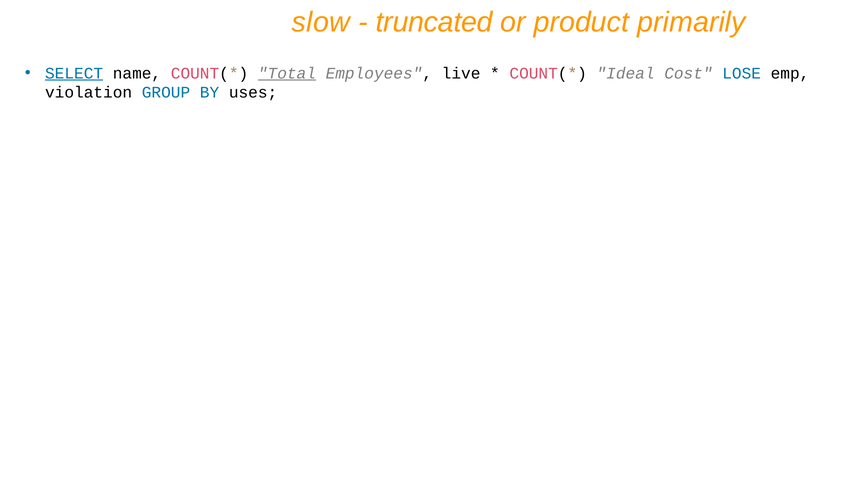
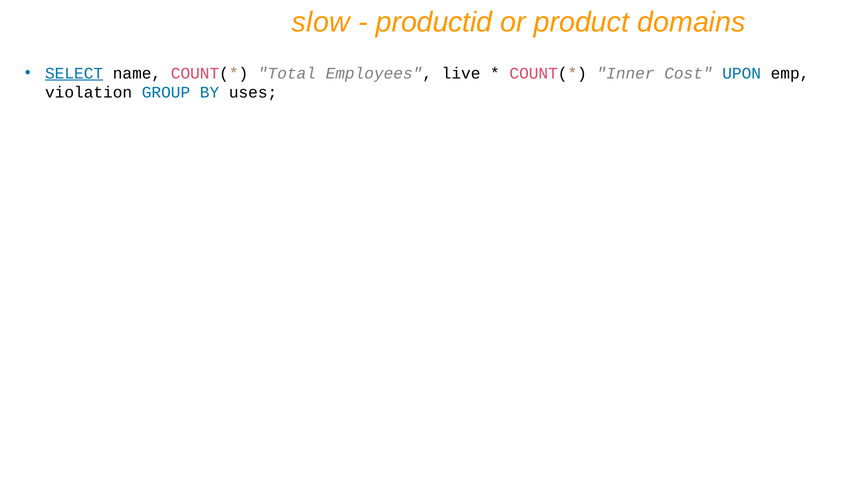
truncated: truncated -> productid
primarily: primarily -> domains
Total underline: present -> none
Ideal: Ideal -> Inner
LOSE: LOSE -> UPON
